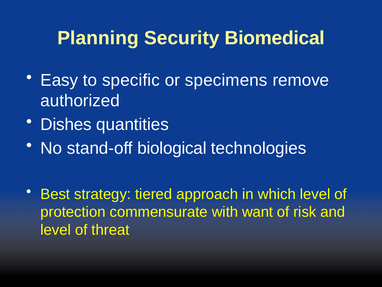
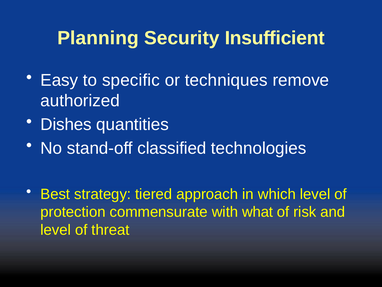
Biomedical: Biomedical -> Insufficient
specimens: specimens -> techniques
biological: biological -> classified
want: want -> what
